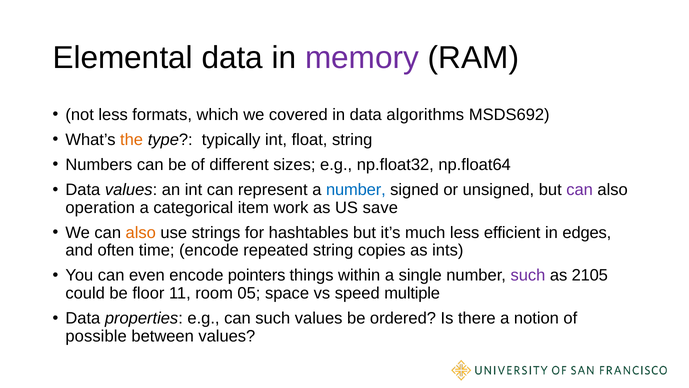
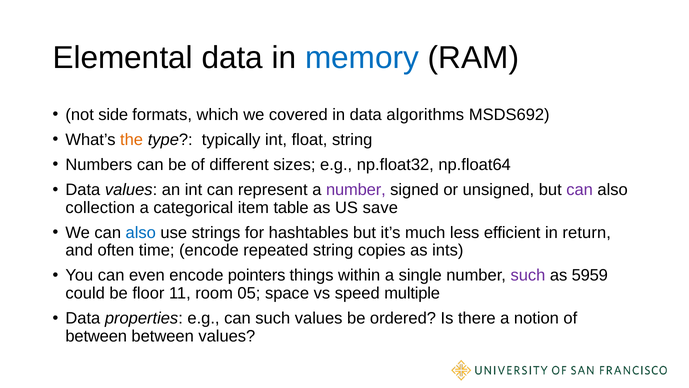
memory colour: purple -> blue
not less: less -> side
number at (356, 190) colour: blue -> purple
operation: operation -> collection
work: work -> table
also at (141, 232) colour: orange -> blue
edges: edges -> return
2105: 2105 -> 5959
possible at (96, 336): possible -> between
